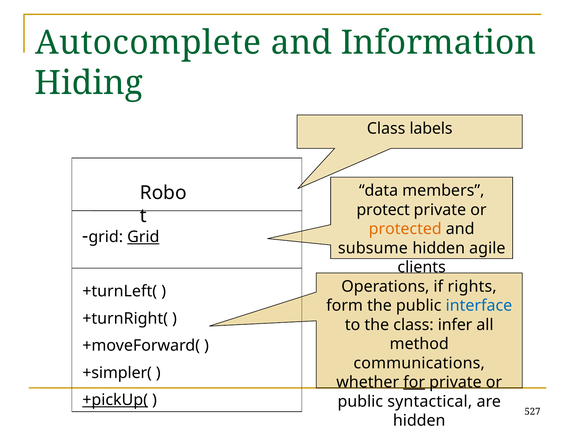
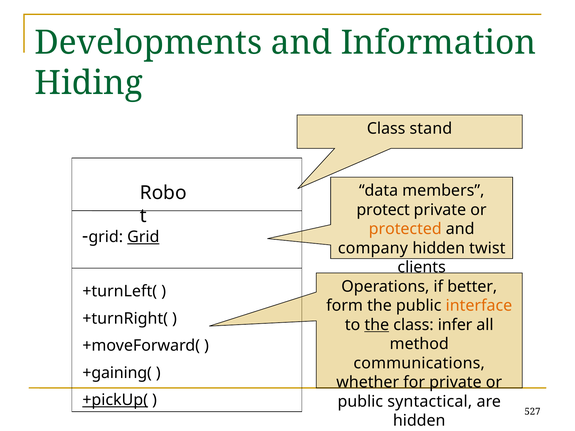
Autocomplete: Autocomplete -> Developments
labels: labels -> stand
subsume: subsume -> company
agile: agile -> twist
rights: rights -> better
interface colour: blue -> orange
the at (377, 325) underline: none -> present
+simpler(: +simpler( -> +gaining(
for underline: present -> none
